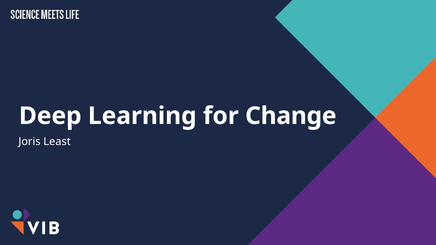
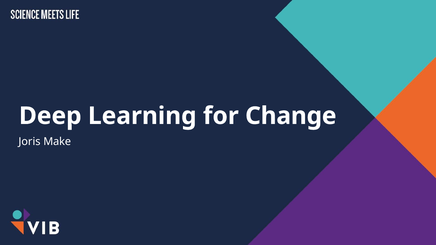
Least: Least -> Make
